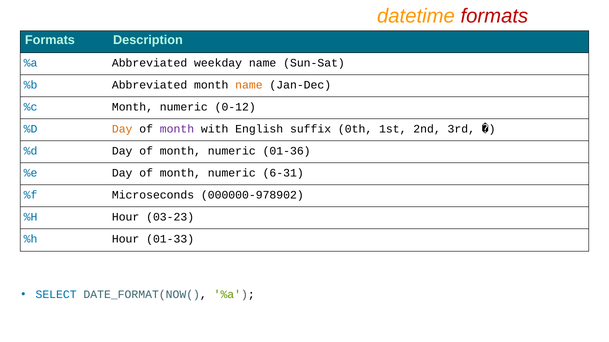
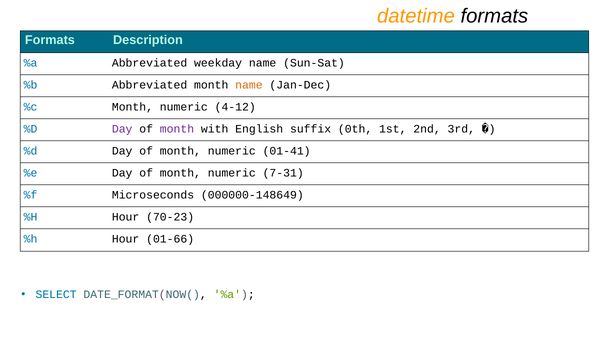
formats at (494, 16) colour: red -> black
0-12: 0-12 -> 4-12
Day at (122, 129) colour: orange -> purple
01-36: 01-36 -> 01-41
6-31: 6-31 -> 7-31
000000-978902: 000000-978902 -> 000000-148649
03-23: 03-23 -> 70-23
01-33: 01-33 -> 01-66
